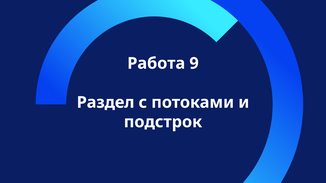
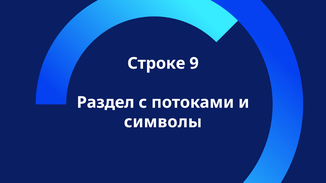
Работа: Работа -> Строке
подстрок: подстрок -> символы
